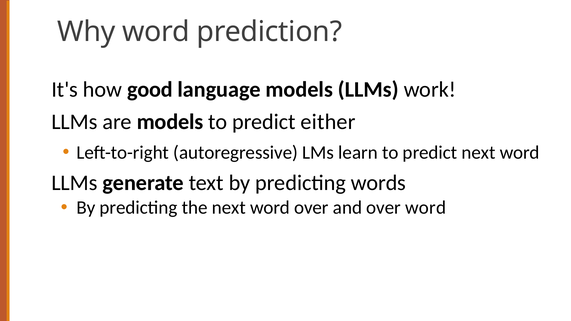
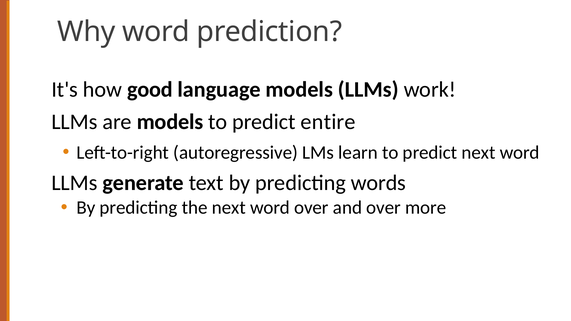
either: either -> entire
over word: word -> more
